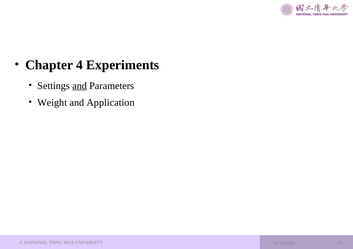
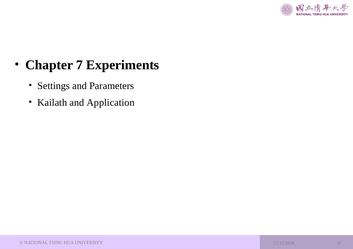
4: 4 -> 7
and at (80, 86) underline: present -> none
Weight: Weight -> Kailath
